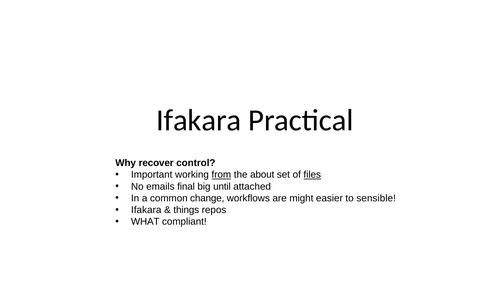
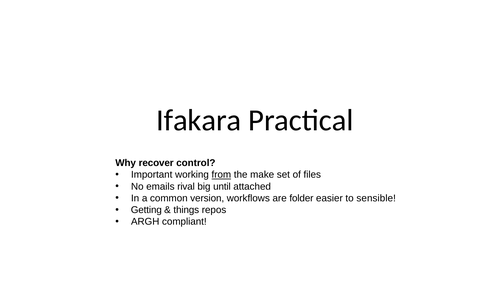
about: about -> make
files underline: present -> none
final: final -> rival
change: change -> version
might: might -> folder
Ifakara at (146, 210): Ifakara -> Getting
WHAT: WHAT -> ARGH
